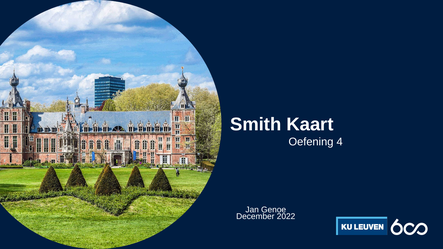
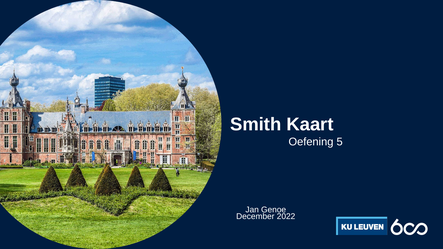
4: 4 -> 5
